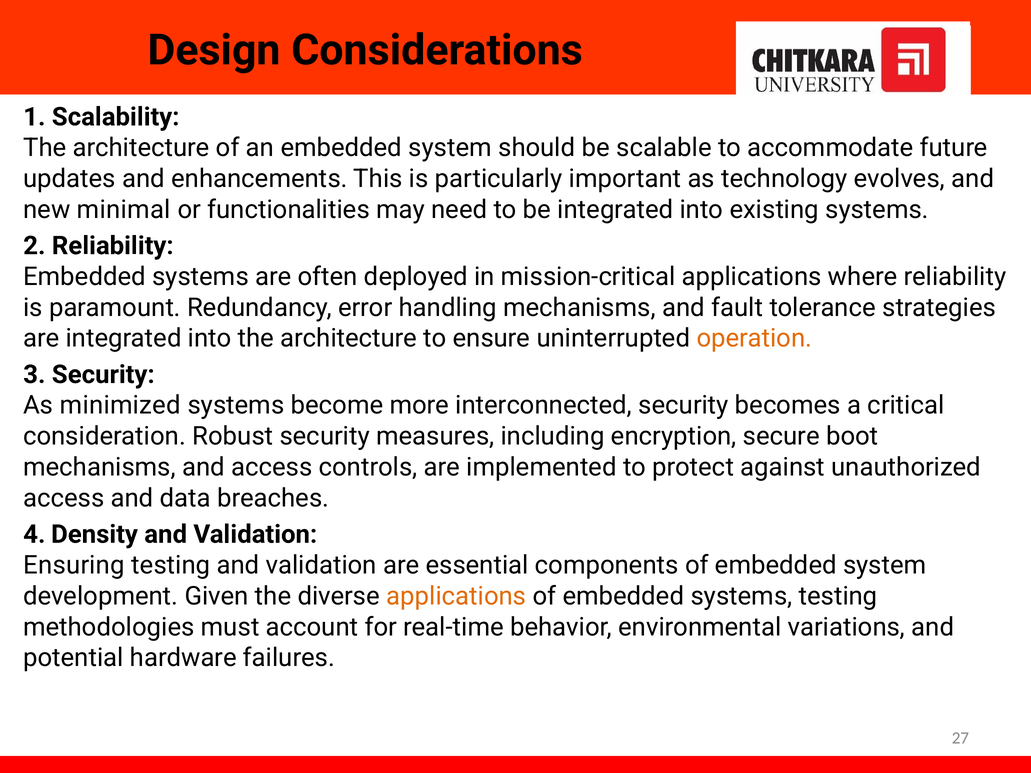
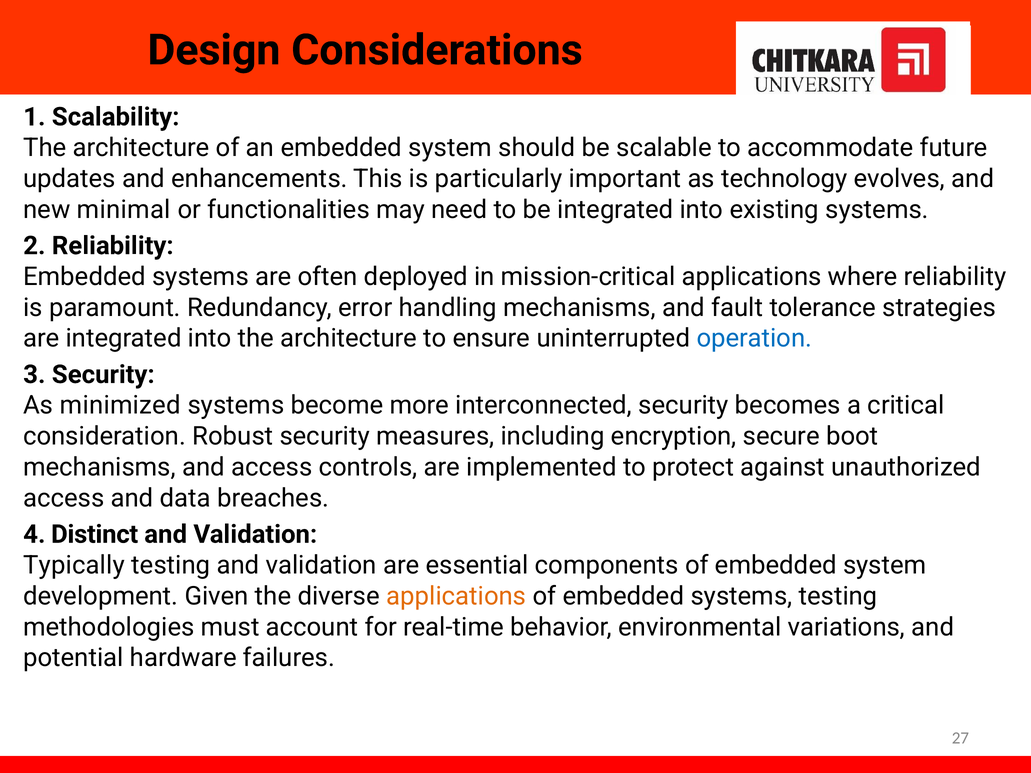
operation colour: orange -> blue
Density: Density -> Distinct
Ensuring: Ensuring -> Typically
